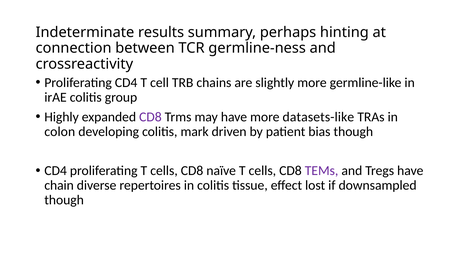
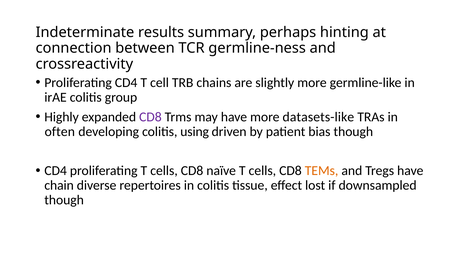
colon: colon -> often
mark: mark -> using
TEMs colour: purple -> orange
